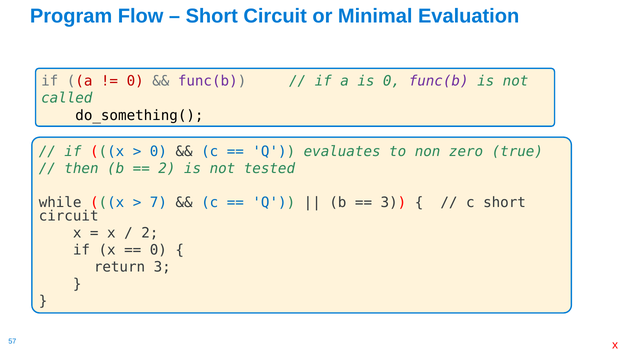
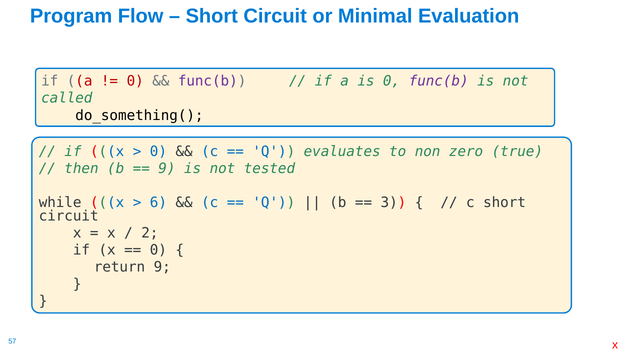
2 at (167, 168): 2 -> 9
7: 7 -> 6
return 3: 3 -> 9
